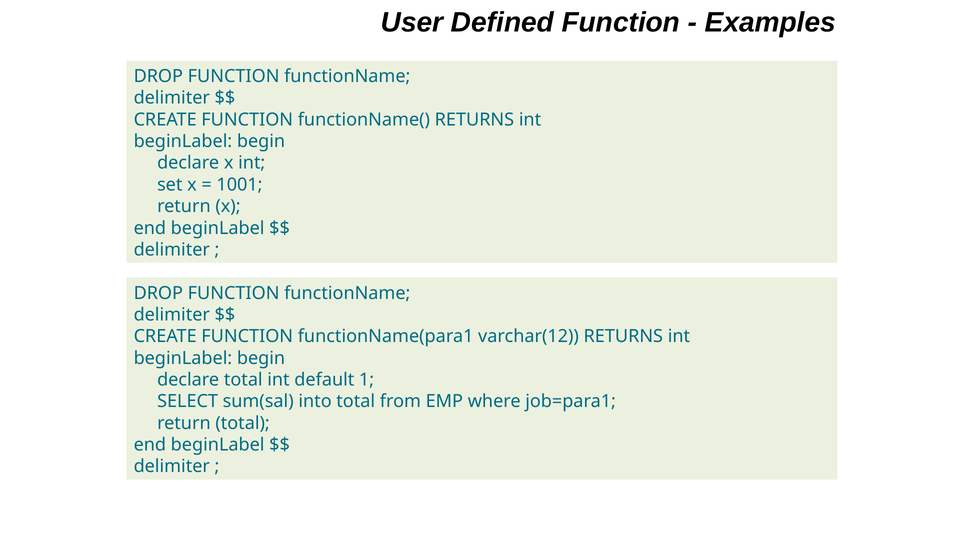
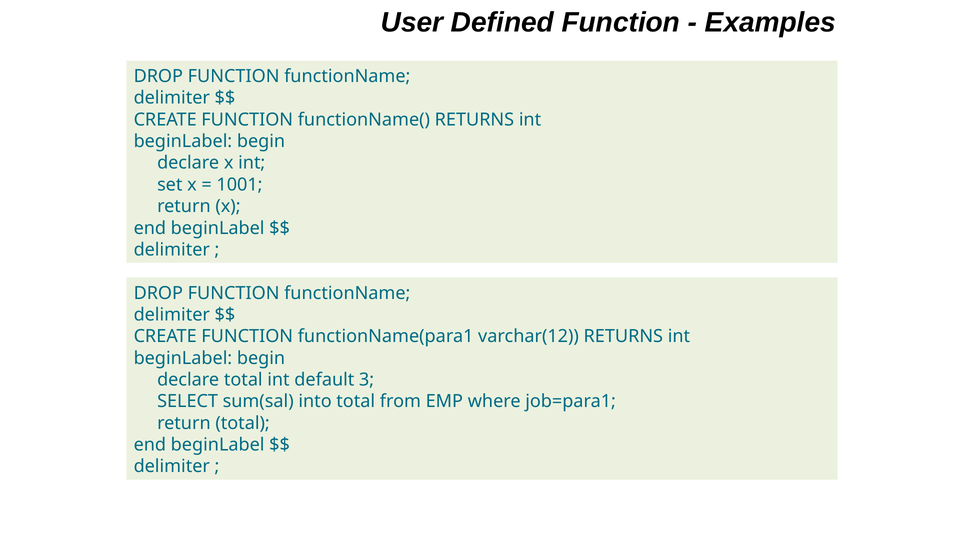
1: 1 -> 3
